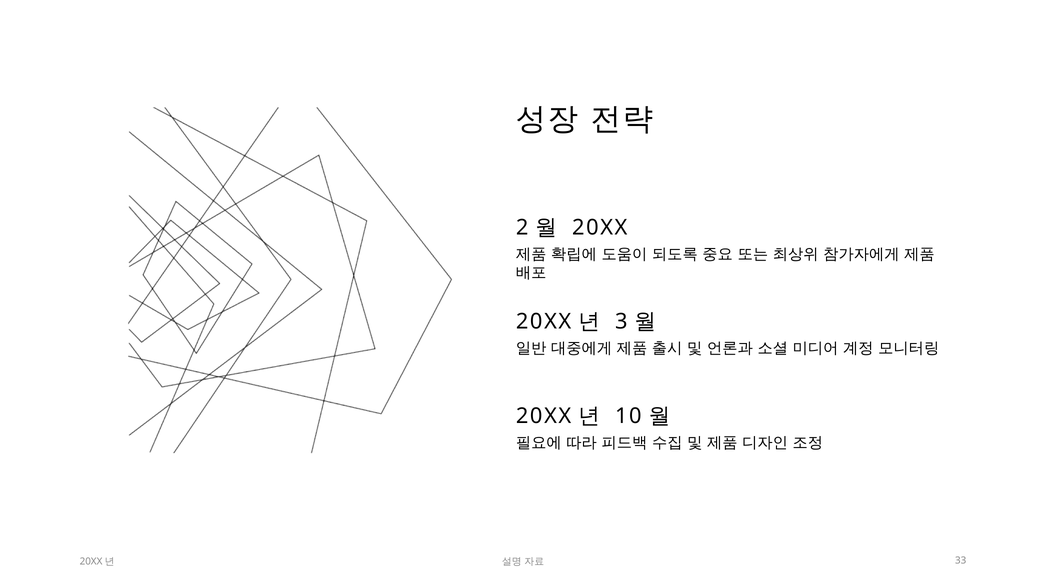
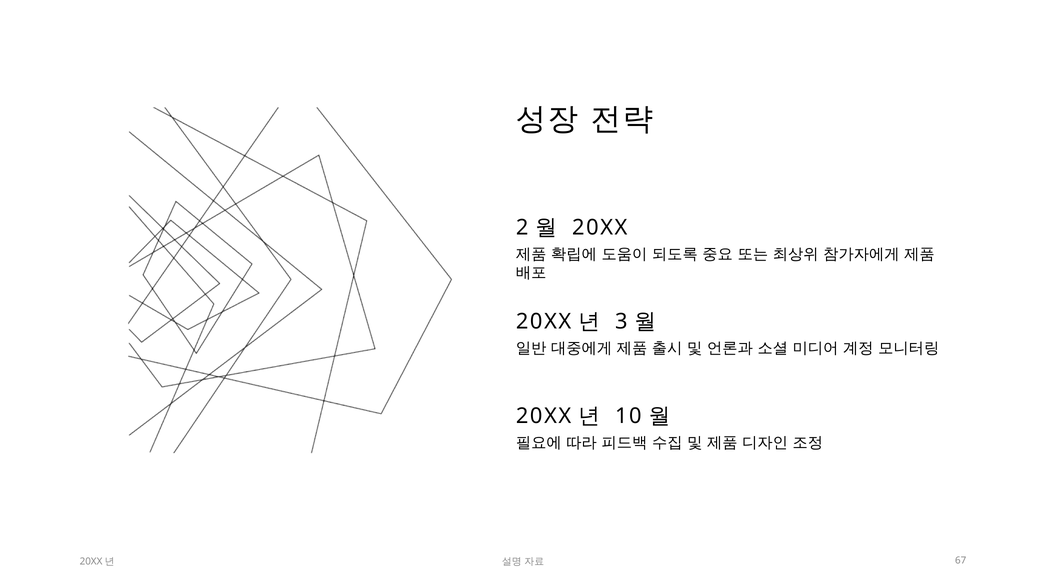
33: 33 -> 67
